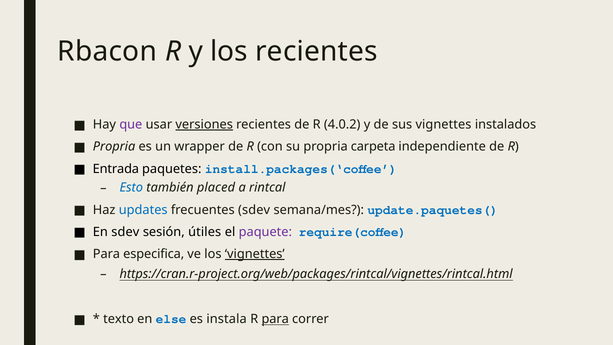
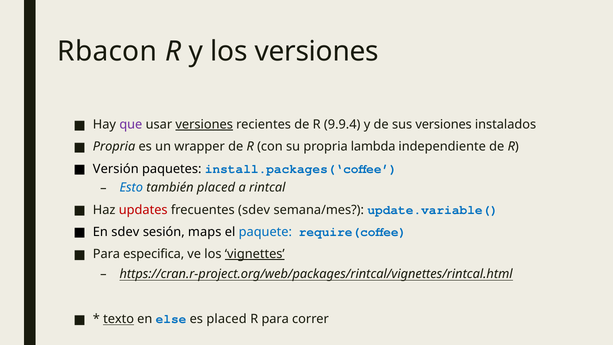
los recientes: recientes -> versiones
4.0.2: 4.0.2 -> 9.9.4
sus vignettes: vignettes -> versiones
carpeta: carpeta -> lambda
Entrada: Entrada -> Versión
updates colour: blue -> red
update.paquetes(: update.paquetes( -> update.variable(
útiles: útiles -> maps
paquete colour: purple -> blue
texto underline: none -> present
es instala: instala -> placed
para at (275, 319) underline: present -> none
